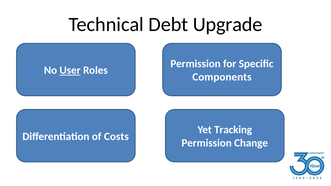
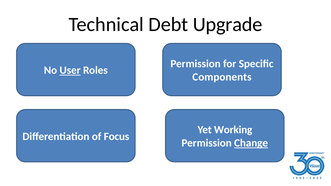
Tracking: Tracking -> Working
Costs: Costs -> Focus
Change underline: none -> present
